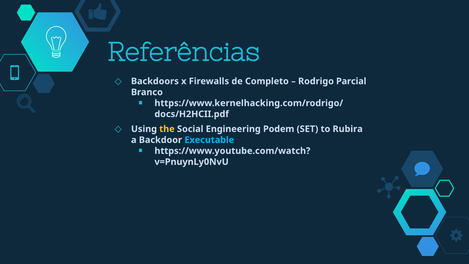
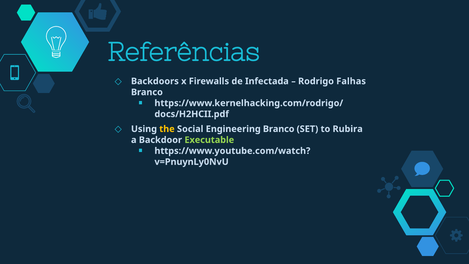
Completo: Completo -> Infectada
Parcial: Parcial -> Falhas
Engineering Podem: Podem -> Branco
Executable colour: light blue -> light green
